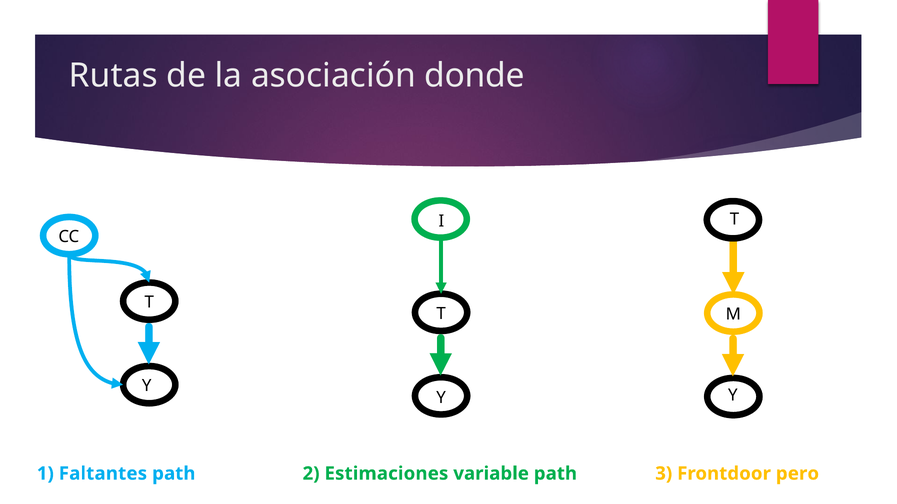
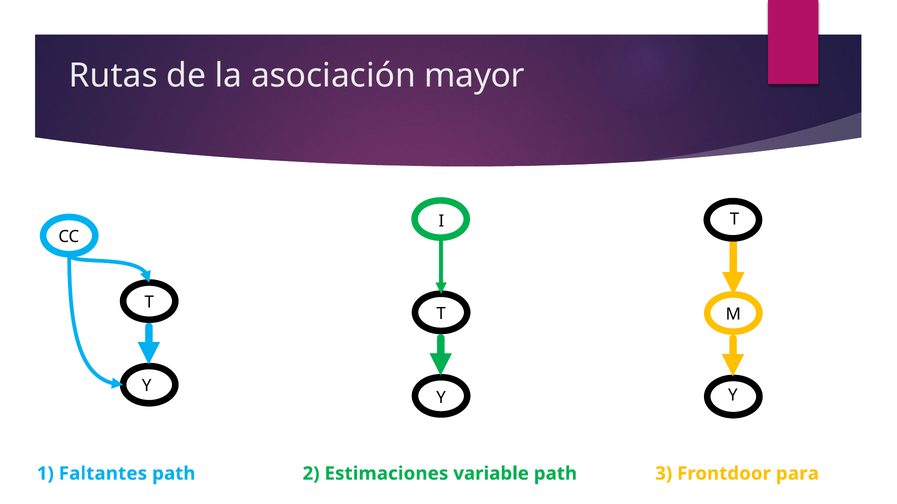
donde: donde -> mayor
pero: pero -> para
